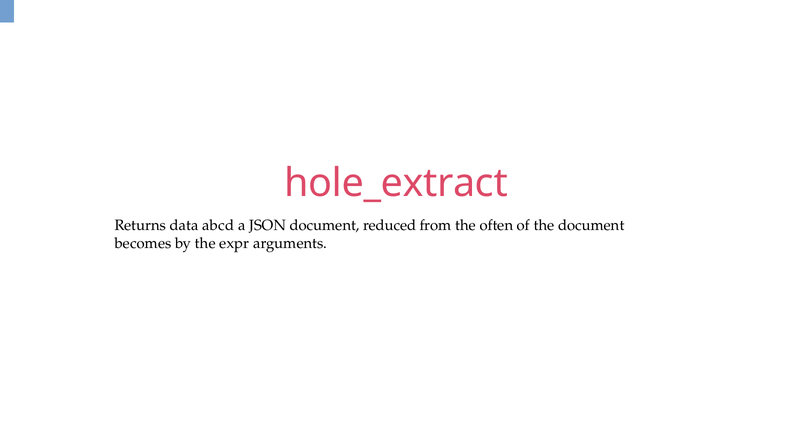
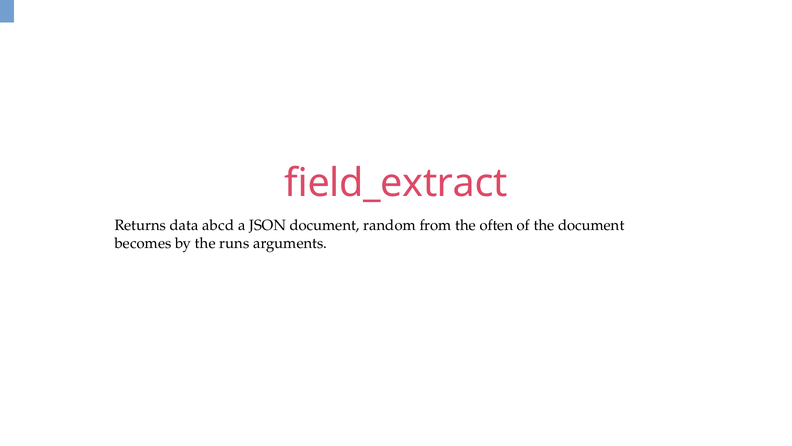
hole_extract: hole_extract -> field_extract
reduced: reduced -> random
expr: expr -> runs
